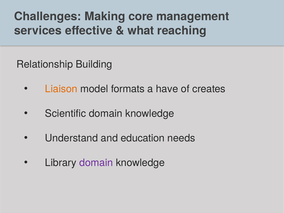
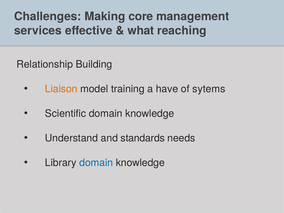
formats: formats -> training
creates: creates -> sytems
education: education -> standards
domain at (96, 163) colour: purple -> blue
